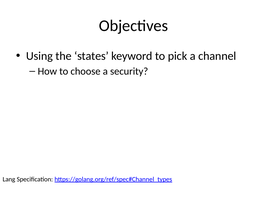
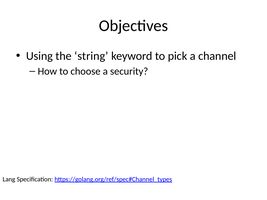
states: states -> string
